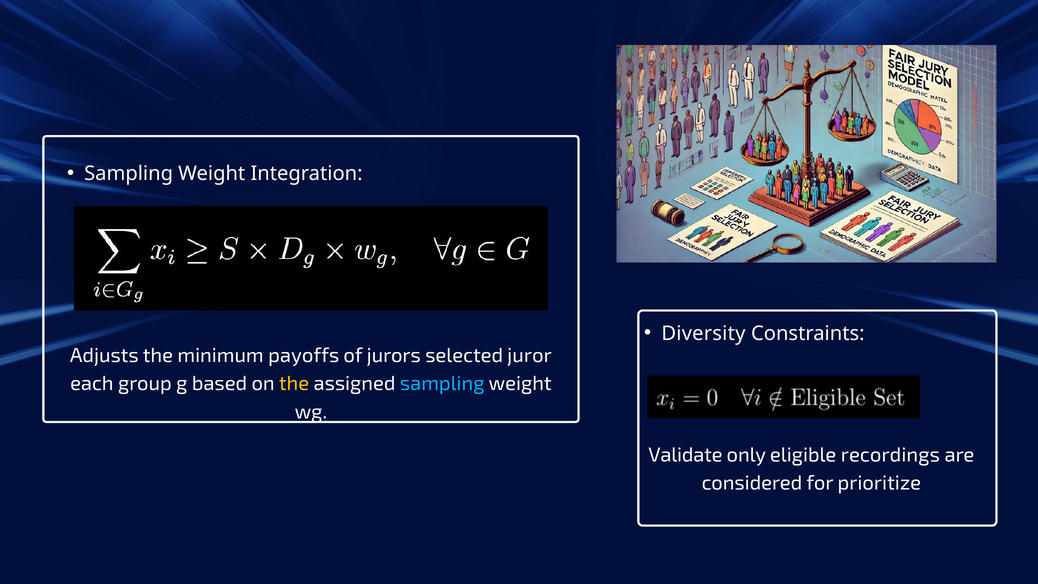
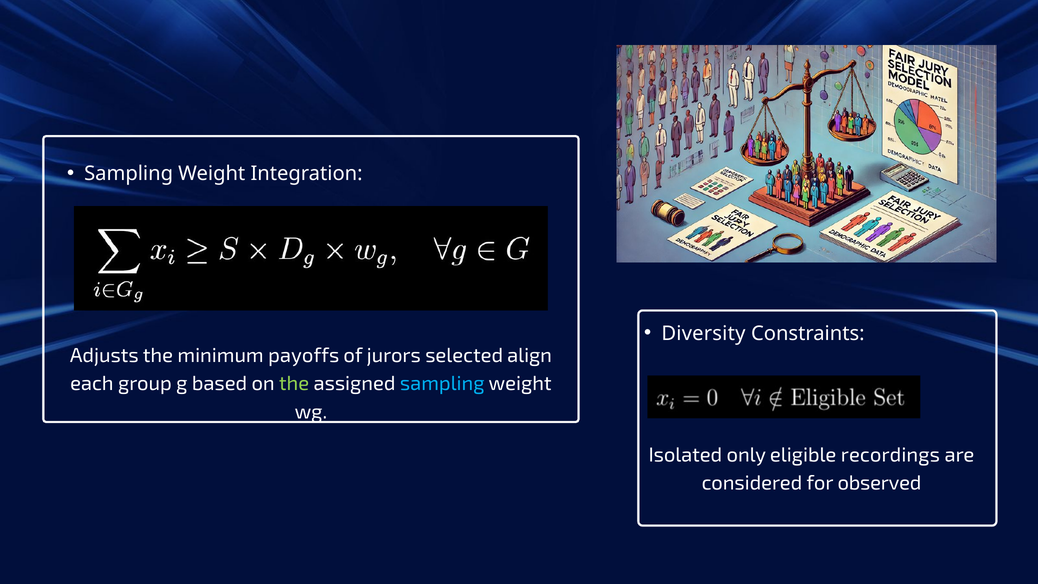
juror: juror -> align
the at (294, 384) colour: yellow -> light green
Validate: Validate -> Isolated
prioritize: prioritize -> observed
